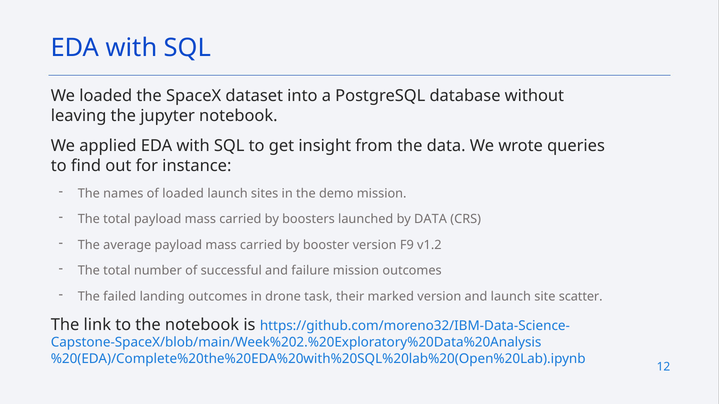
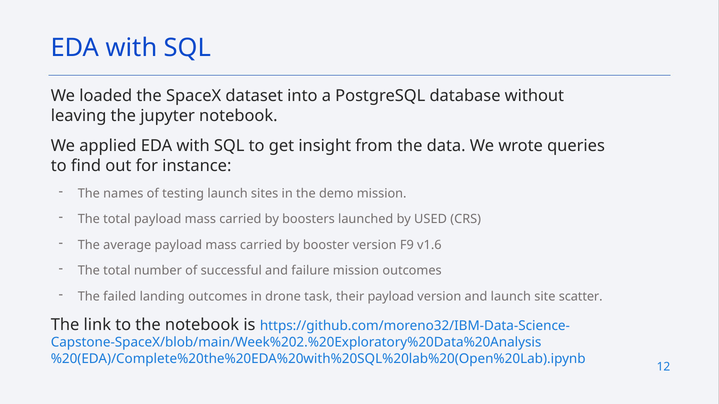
of loaded: loaded -> testing
by DATA: DATA -> USED
v1.2: v1.2 -> v1.6
their marked: marked -> payload
